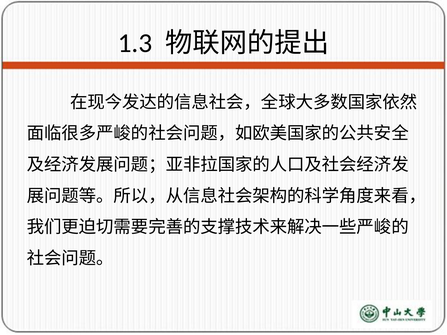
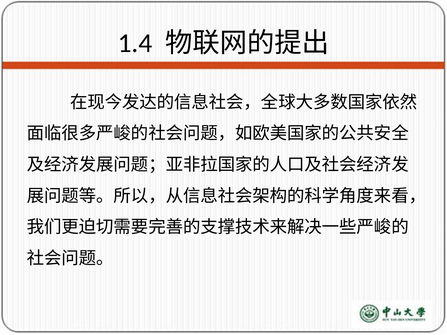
1.3: 1.3 -> 1.4
